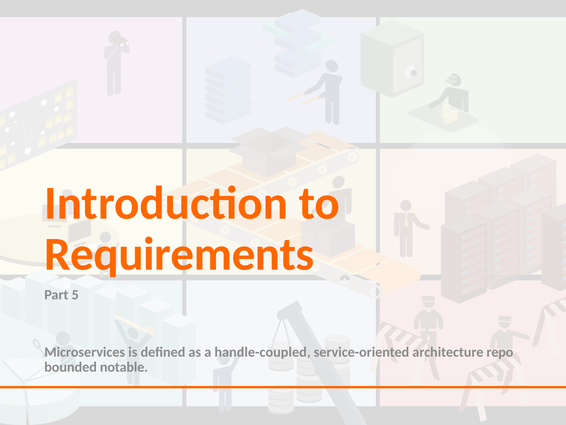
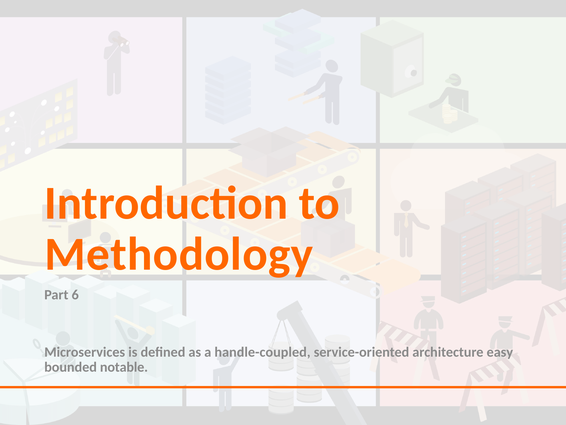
Requirements: Requirements -> Methodology
5: 5 -> 6
repo: repo -> easy
